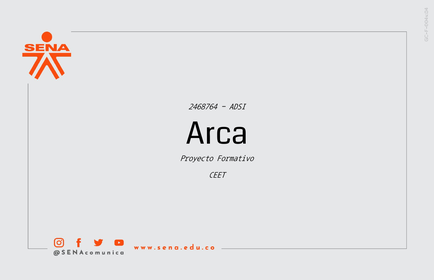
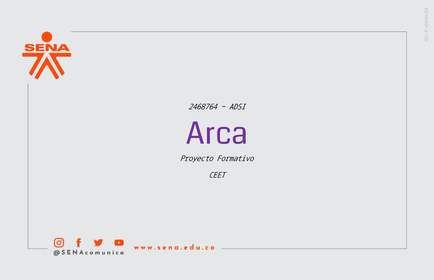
Arca colour: black -> purple
